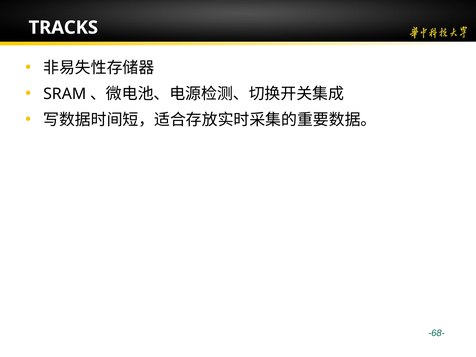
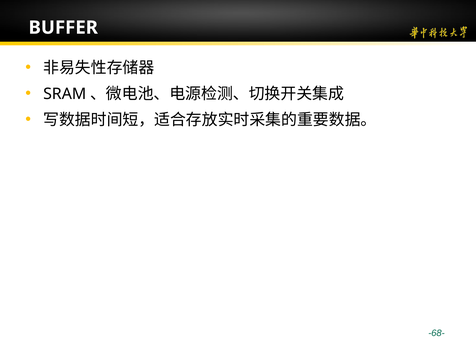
TRACKS: TRACKS -> BUFFER
